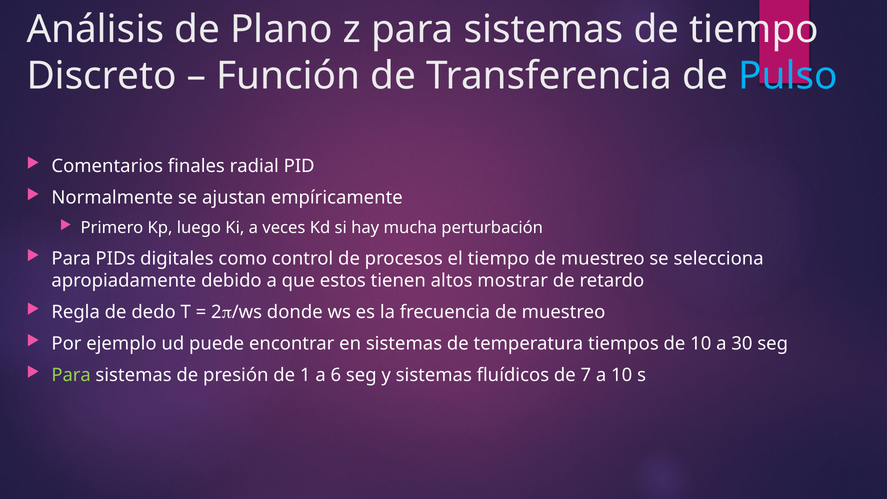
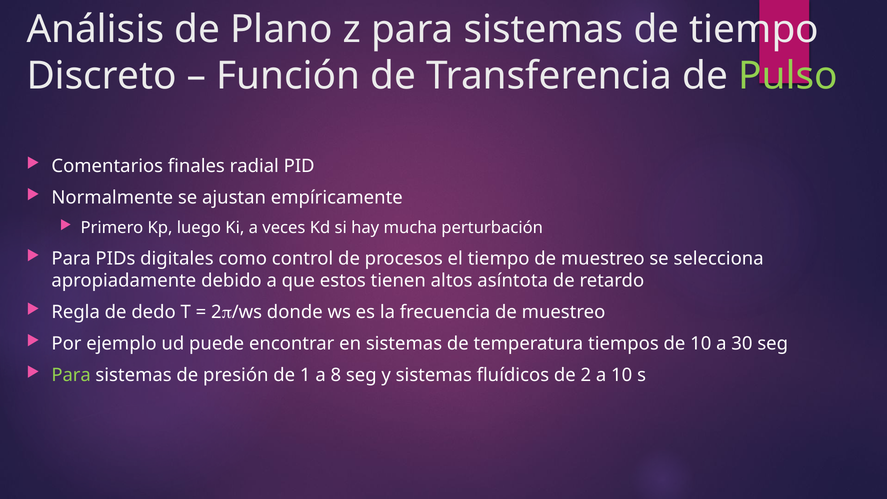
Pulso colour: light blue -> light green
mostrar: mostrar -> asíntota
6: 6 -> 8
7: 7 -> 2
